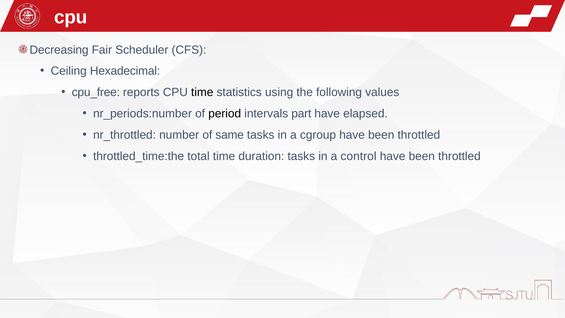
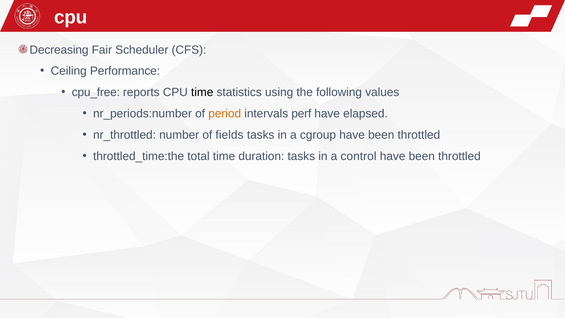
Hexadecimal: Hexadecimal -> Performance
period colour: black -> orange
part: part -> perf
same: same -> fields
